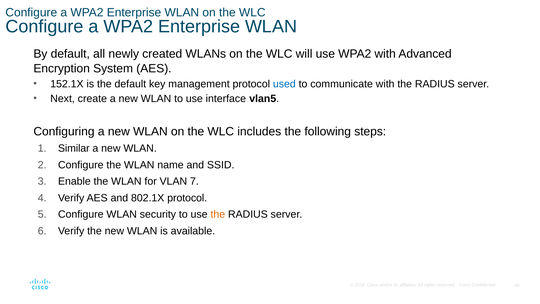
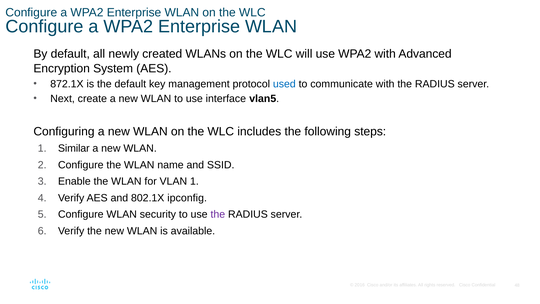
152.1X: 152.1X -> 872.1X
VLAN 7: 7 -> 1
802.1X protocol: protocol -> ipconfig
the at (218, 214) colour: orange -> purple
